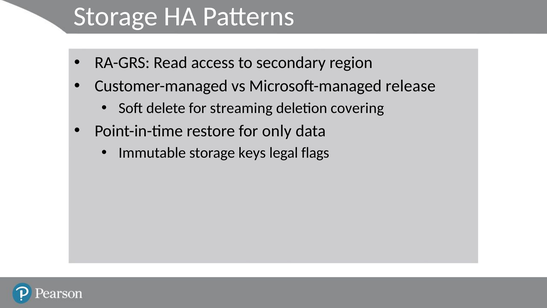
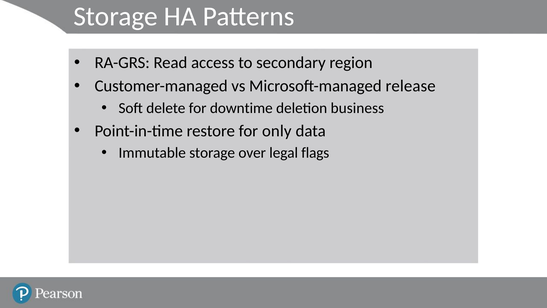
streaming: streaming -> downtime
covering: covering -> business
keys: keys -> over
